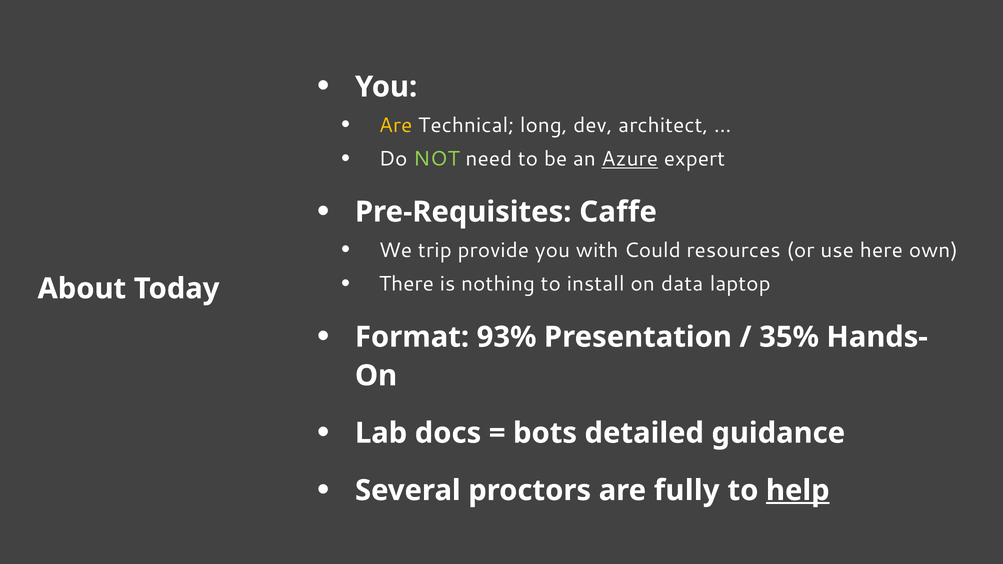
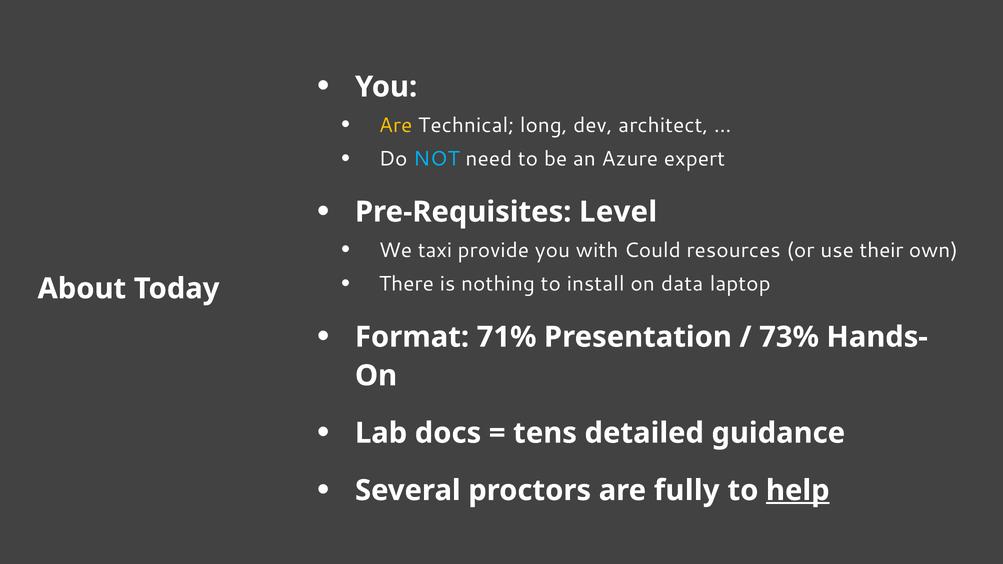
NOT colour: light green -> light blue
Azure underline: present -> none
Caffe: Caffe -> Level
trip: trip -> taxi
here: here -> their
93%: 93% -> 71%
35%: 35% -> 73%
bots: bots -> tens
